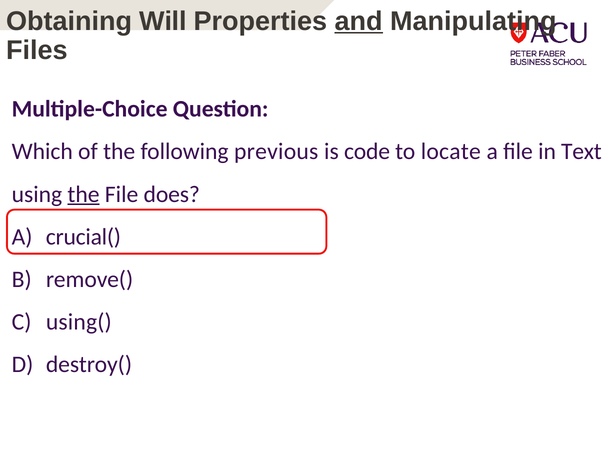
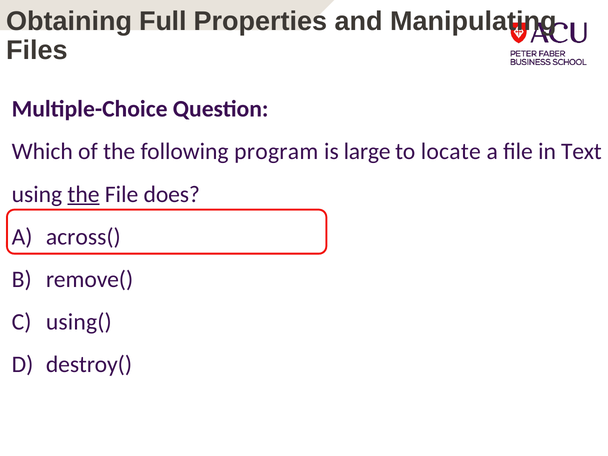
Will: Will -> Full
and underline: present -> none
previous: previous -> program
code: code -> large
crucial(: crucial( -> across(
